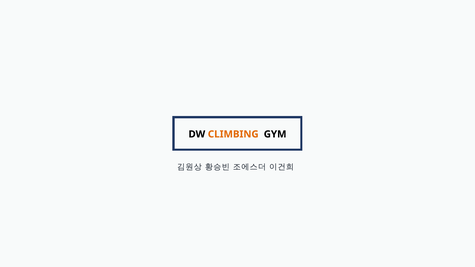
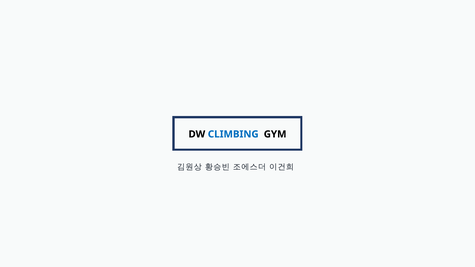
CLIMBING colour: orange -> blue
